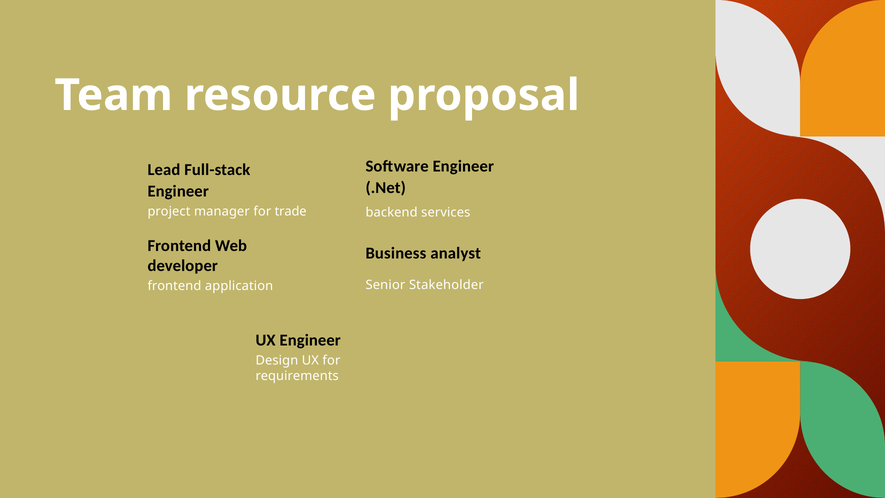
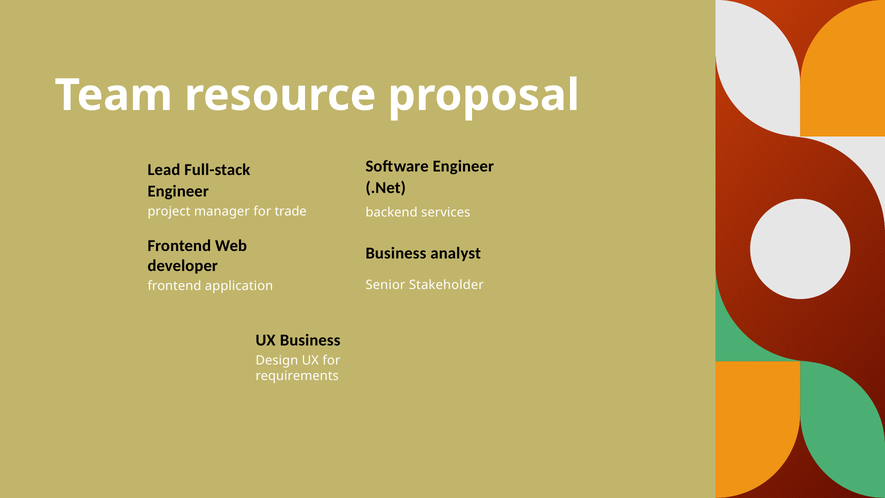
UX Engineer: Engineer -> Business
